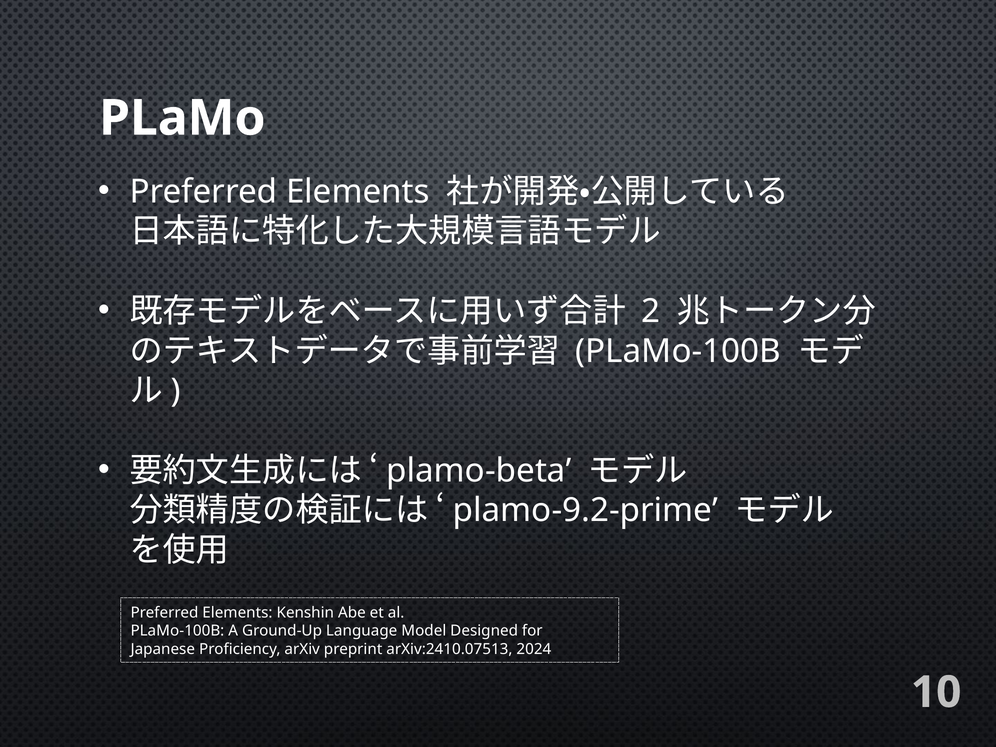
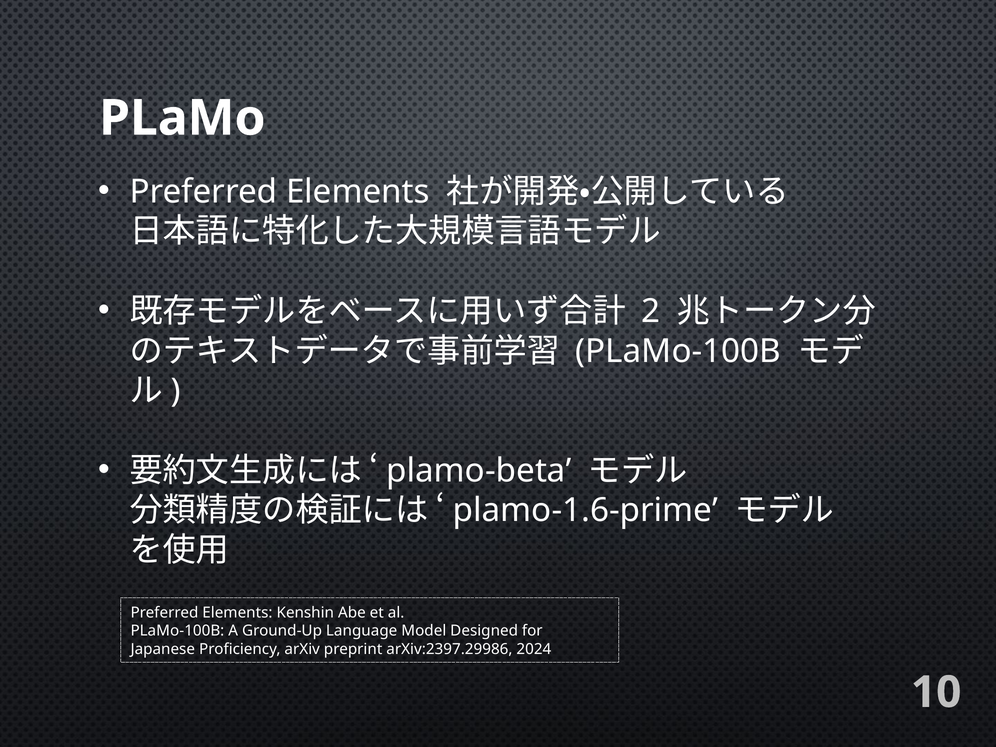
plamo-9.2-prime: plamo-9.2-prime -> plamo-1.6-prime
arXiv:2410.07513: arXiv:2410.07513 -> arXiv:2397.29986
